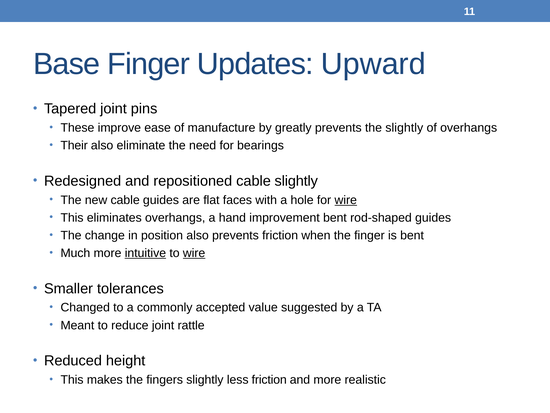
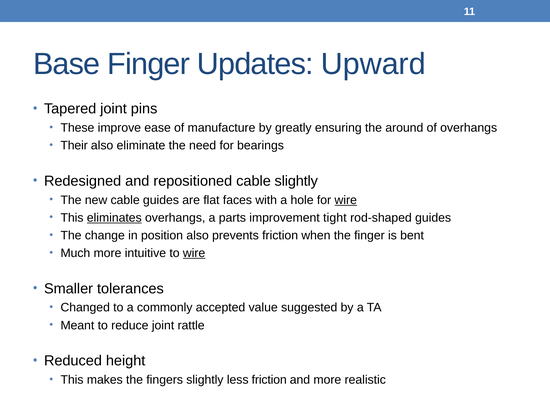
greatly prevents: prevents -> ensuring
the slightly: slightly -> around
eliminates underline: none -> present
hand: hand -> parts
improvement bent: bent -> tight
intuitive underline: present -> none
